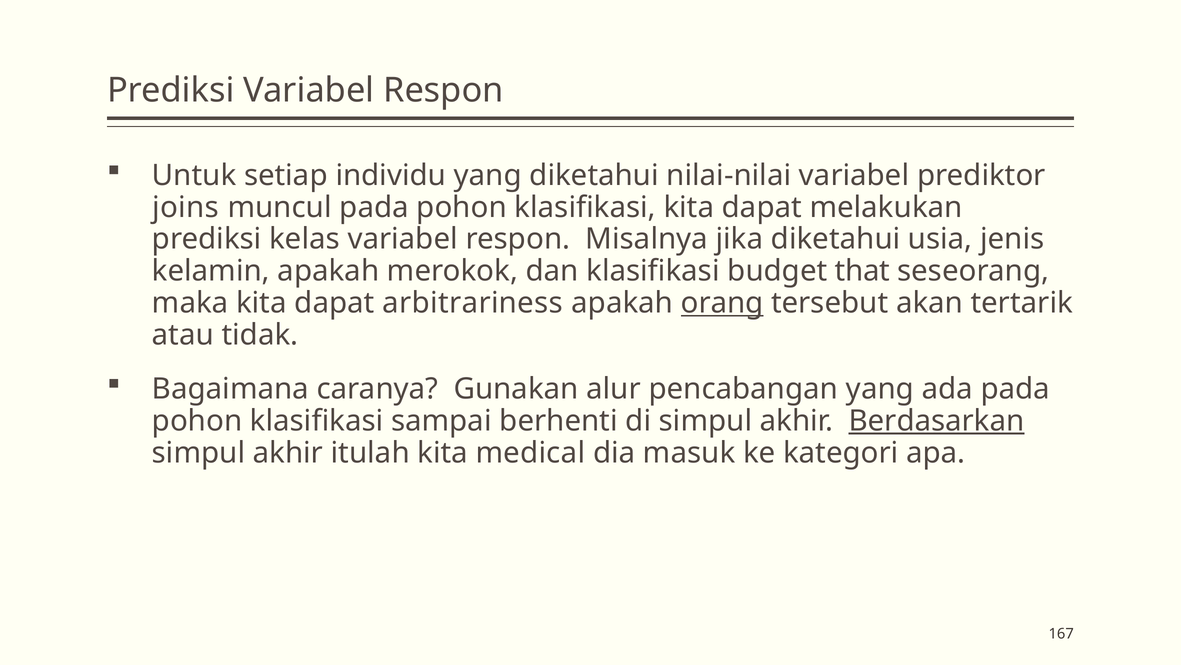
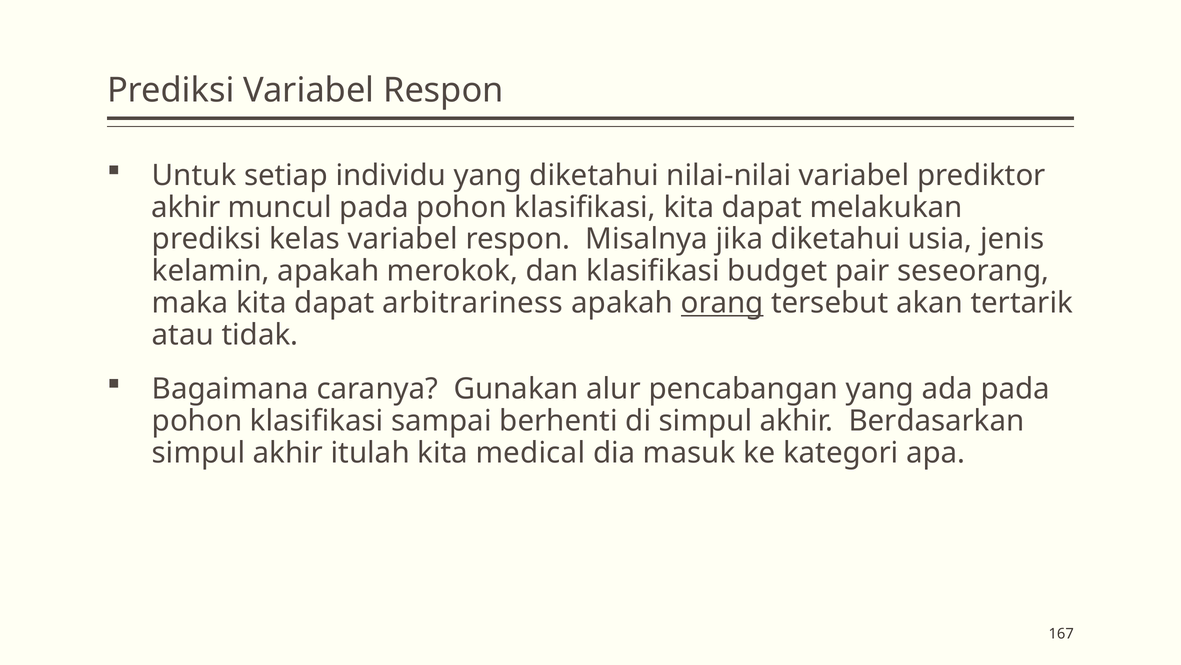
joins at (186, 207): joins -> akhir
that: that -> pair
Berdasarkan underline: present -> none
